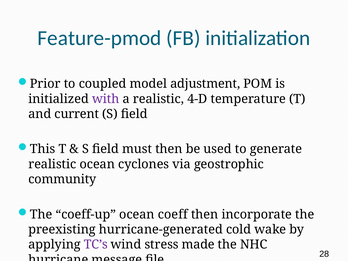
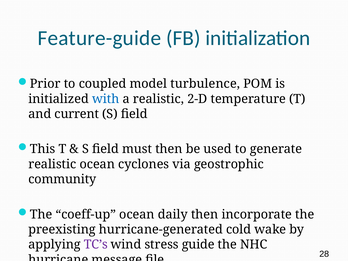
Feature-pmod: Feature-pmod -> Feature-guide
adjustment: adjustment -> turbulence
with colour: purple -> blue
4-D: 4-D -> 2-D
coeff: coeff -> daily
made: made -> guide
